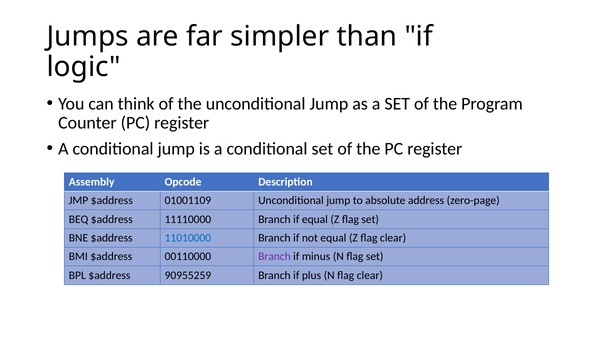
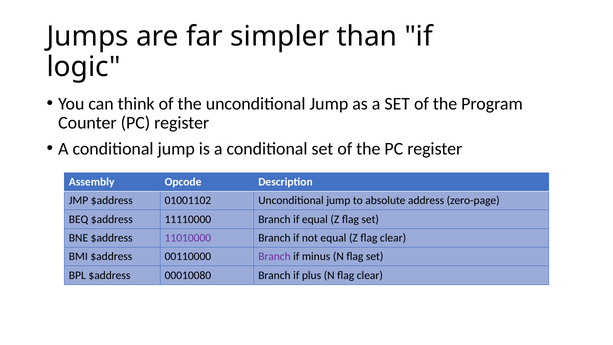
01001109: 01001109 -> 01001102
11010000 colour: blue -> purple
90955259: 90955259 -> 00010080
